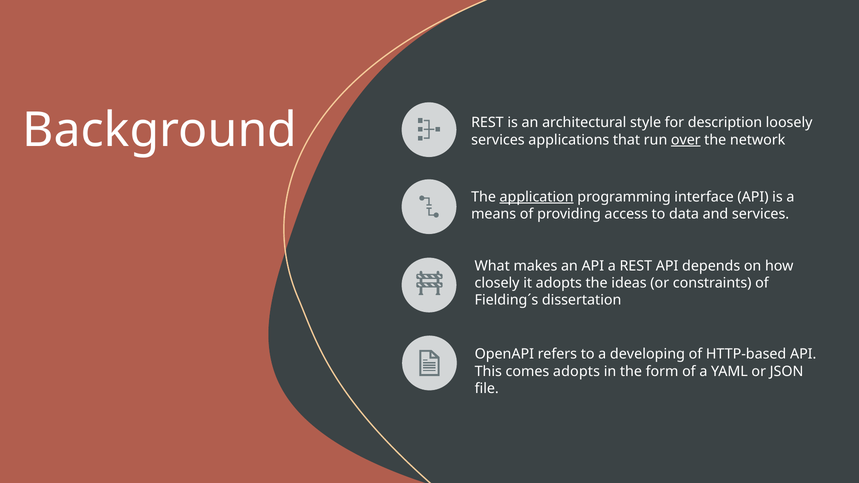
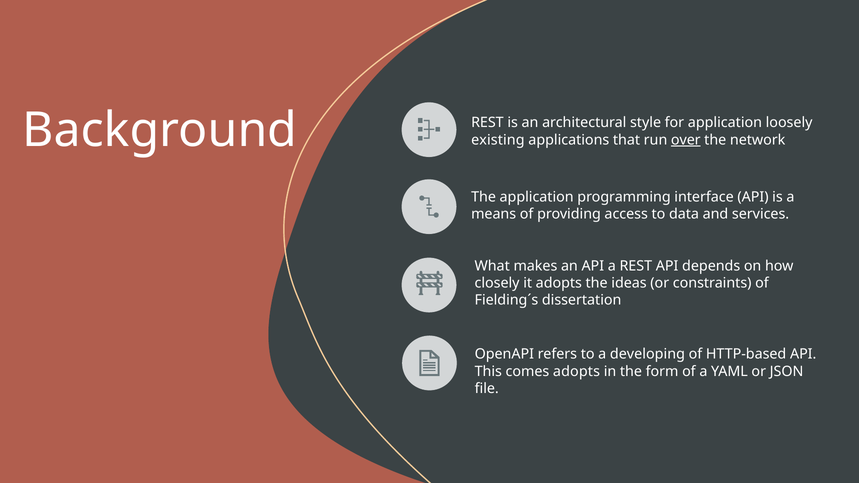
for description: description -> application
services at (498, 140): services -> existing
application at (537, 197) underline: present -> none
